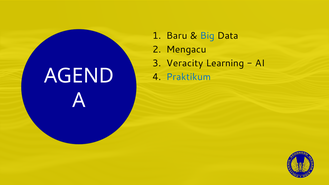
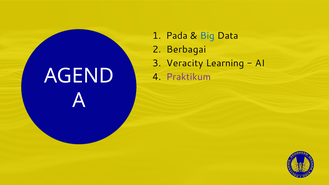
Baru: Baru -> Pada
Mengacu: Mengacu -> Berbagai
Praktikum colour: blue -> purple
